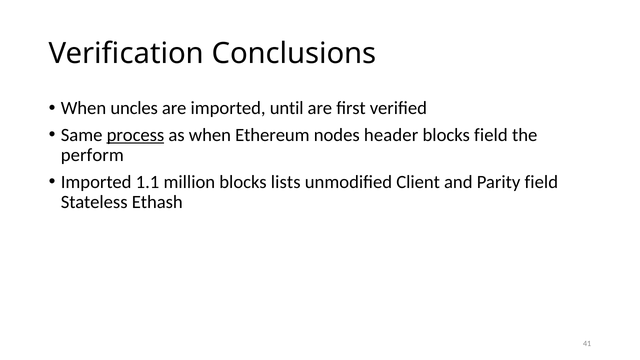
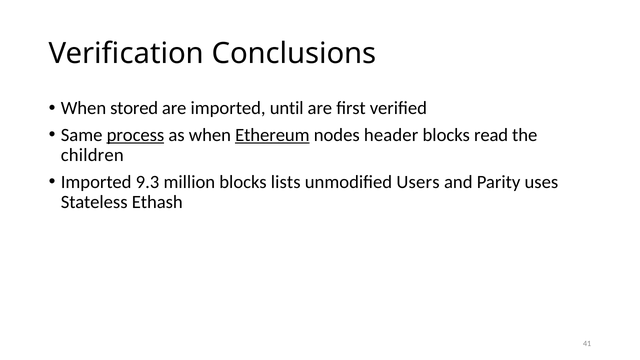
uncles: uncles -> stored
Ethereum underline: none -> present
blocks field: field -> read
perform: perform -> children
1.1: 1.1 -> 9.3
Client: Client -> Users
Parity field: field -> uses
